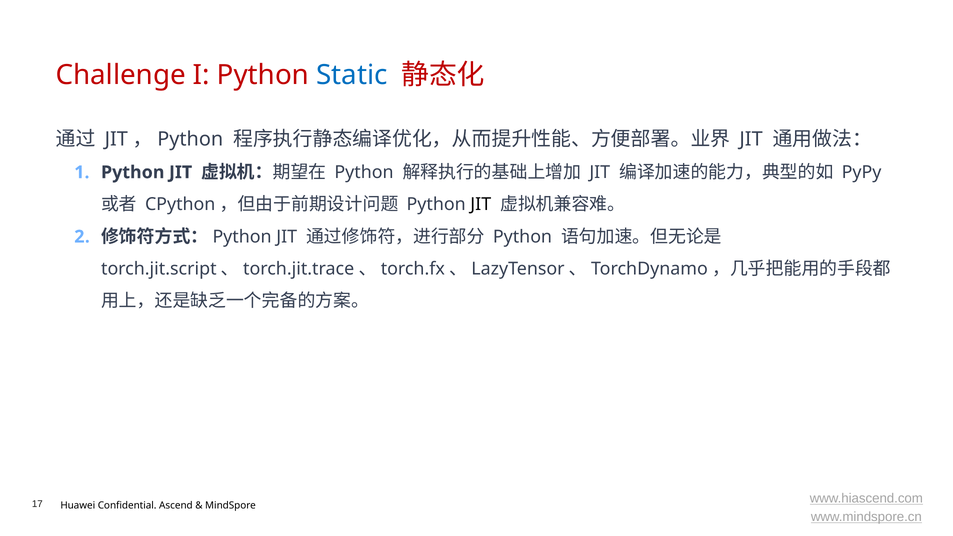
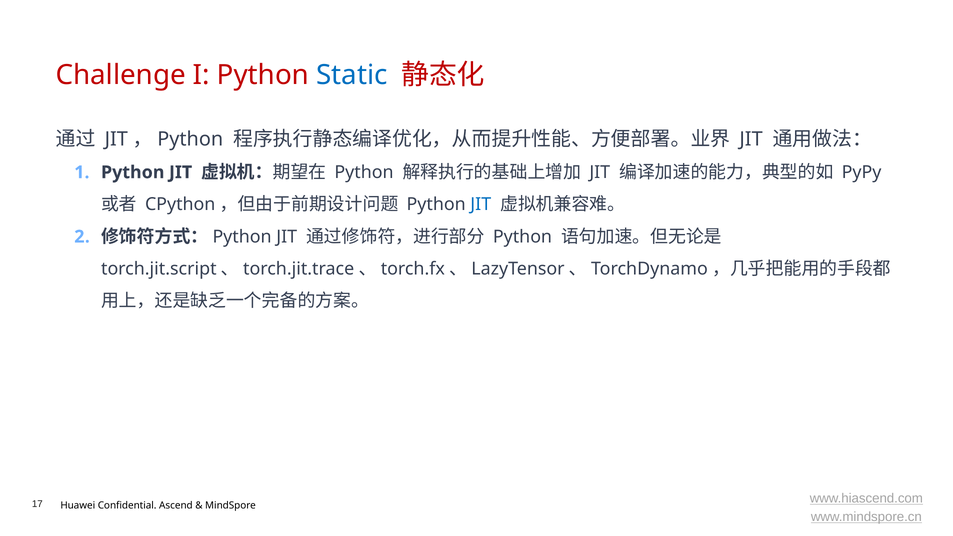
JIT at (481, 204) colour: black -> blue
